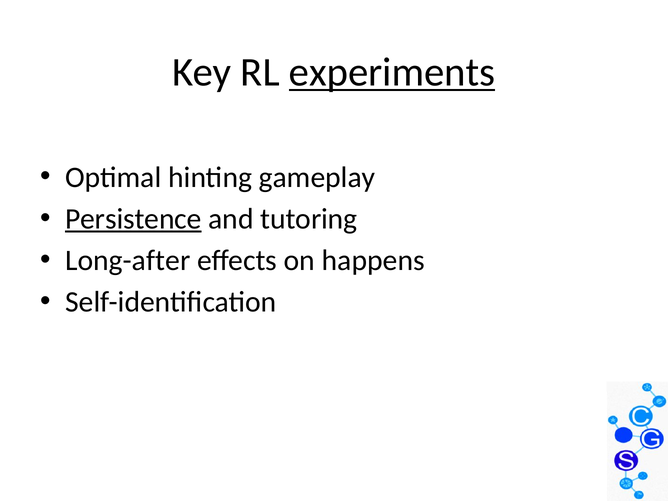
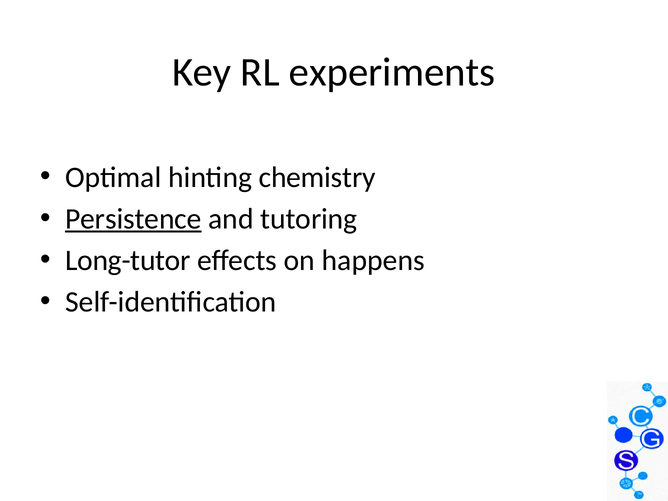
experiments underline: present -> none
gameplay: gameplay -> chemistry
Long-after: Long-after -> Long-tutor
